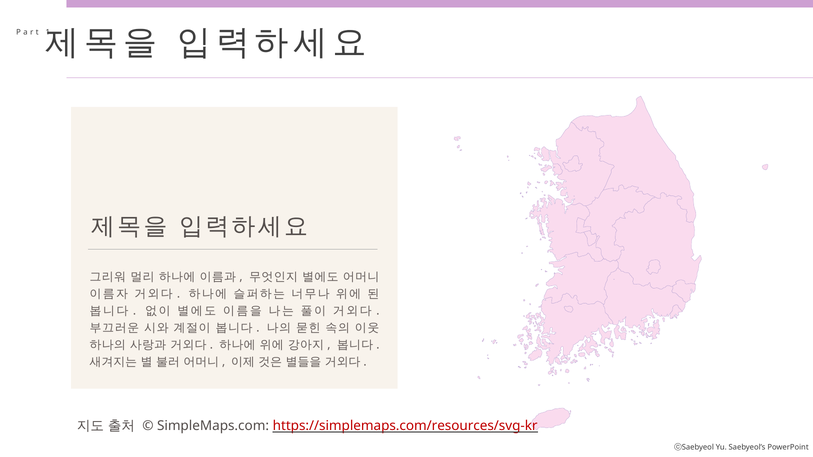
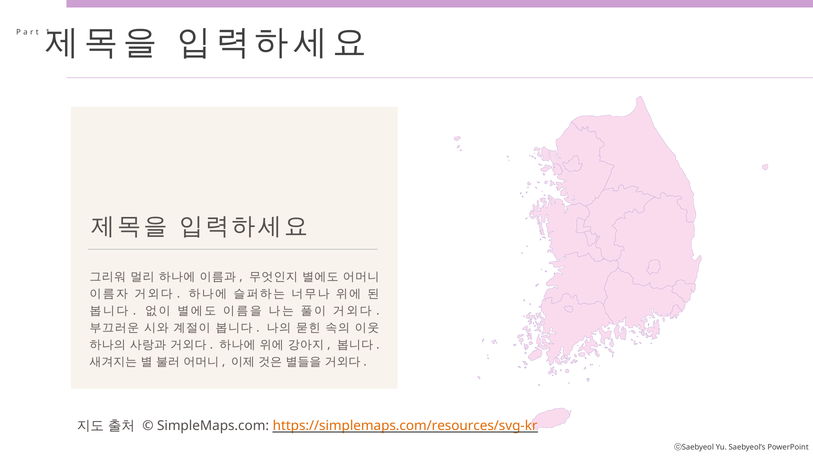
https://simplemaps.com/resources/svg-kr colour: red -> orange
